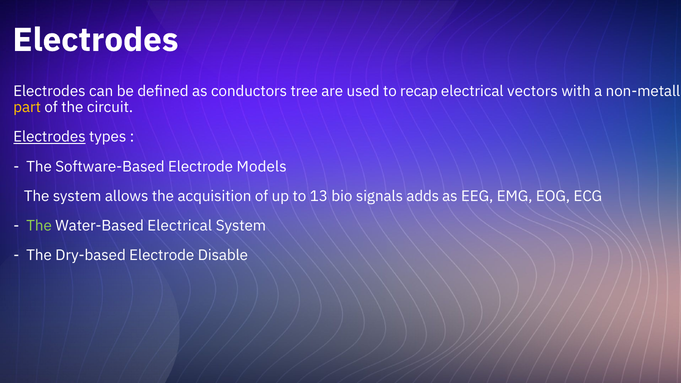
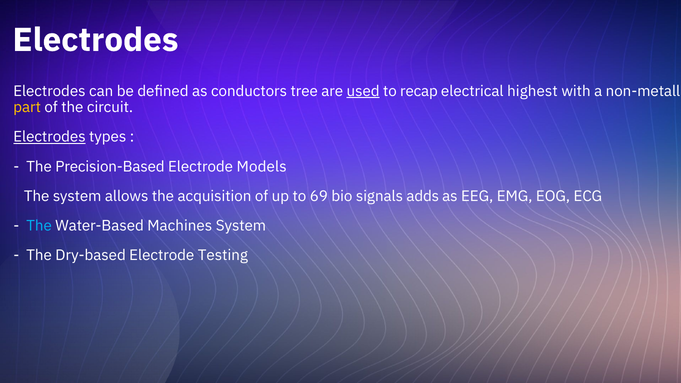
used underline: none -> present
vectors: vectors -> highest
Software-Based: Software-Based -> Precision-Based
13: 13 -> 69
The at (39, 226) colour: light green -> light blue
Water-Based Electrical: Electrical -> Machines
Disable: Disable -> Testing
